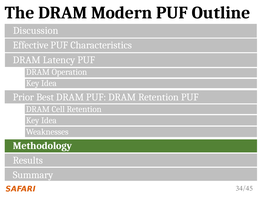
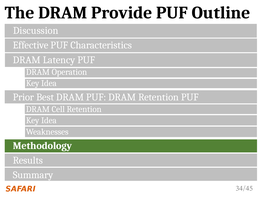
Modern: Modern -> Provide
